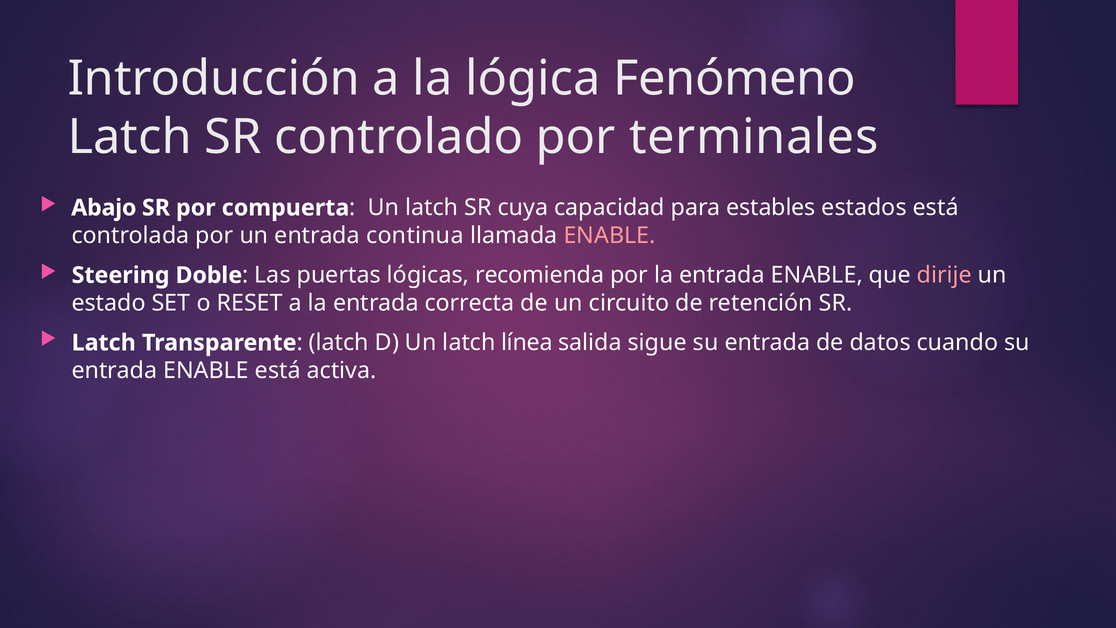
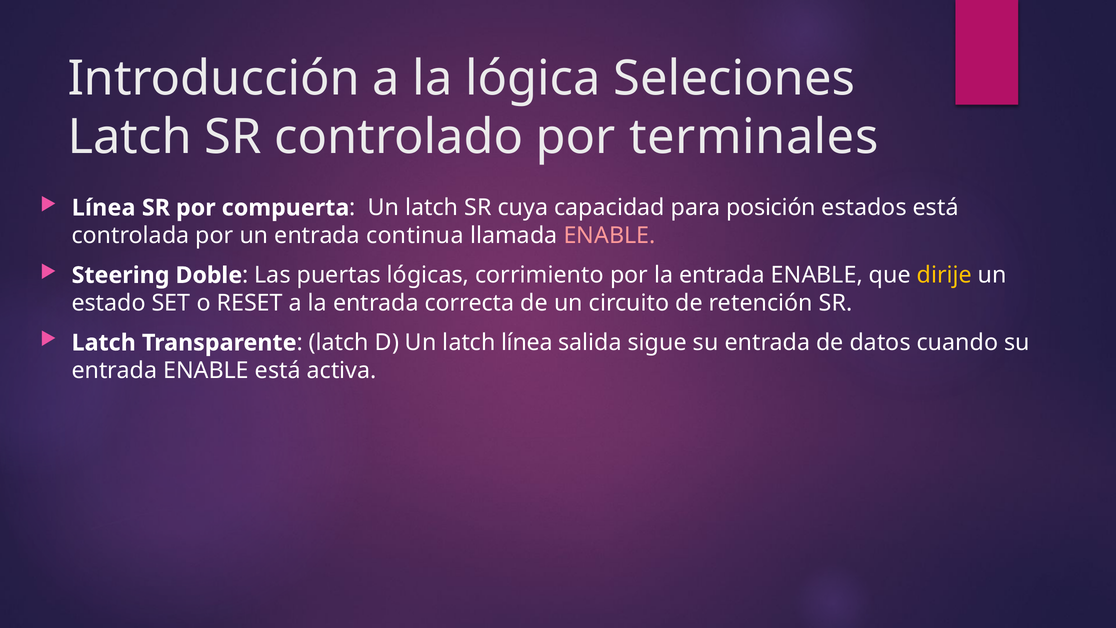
Fenómeno: Fenómeno -> Seleciones
Abajo at (104, 208): Abajo -> Línea
estables: estables -> posición
recomienda: recomienda -> corrimiento
dirije colour: pink -> yellow
